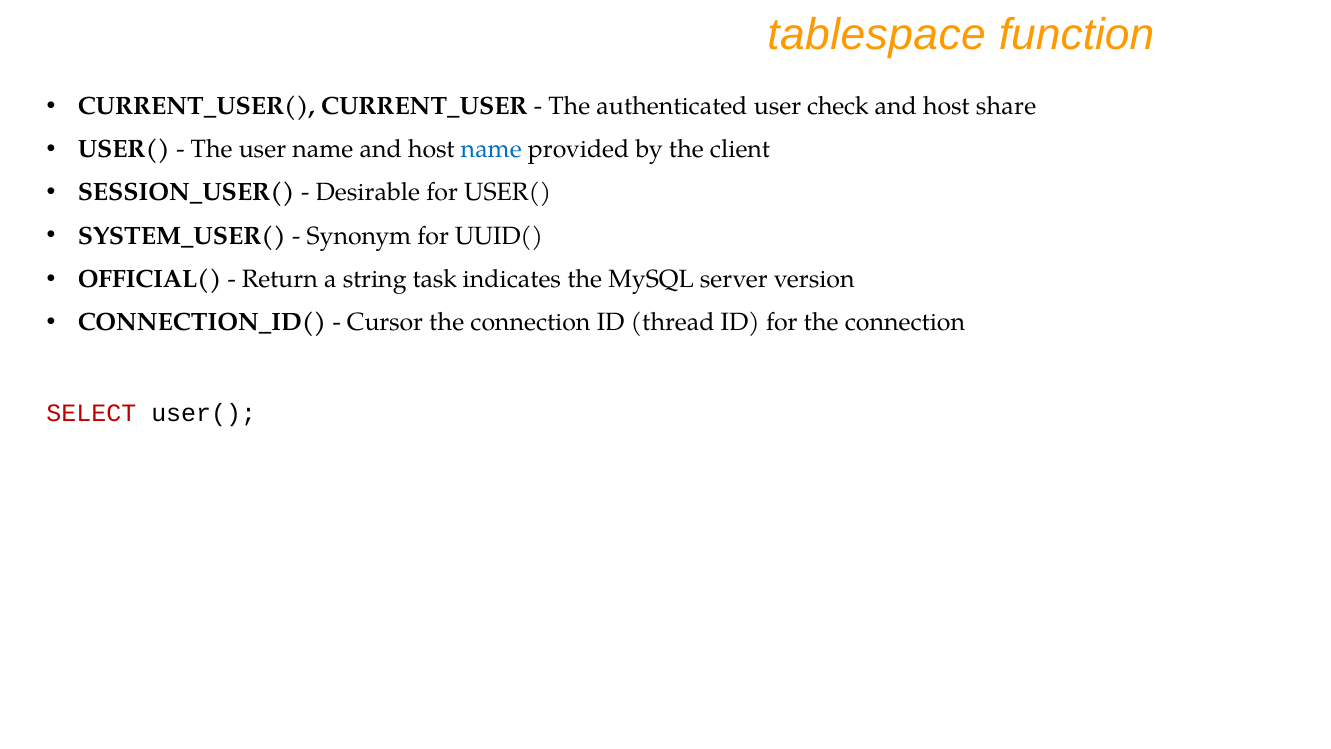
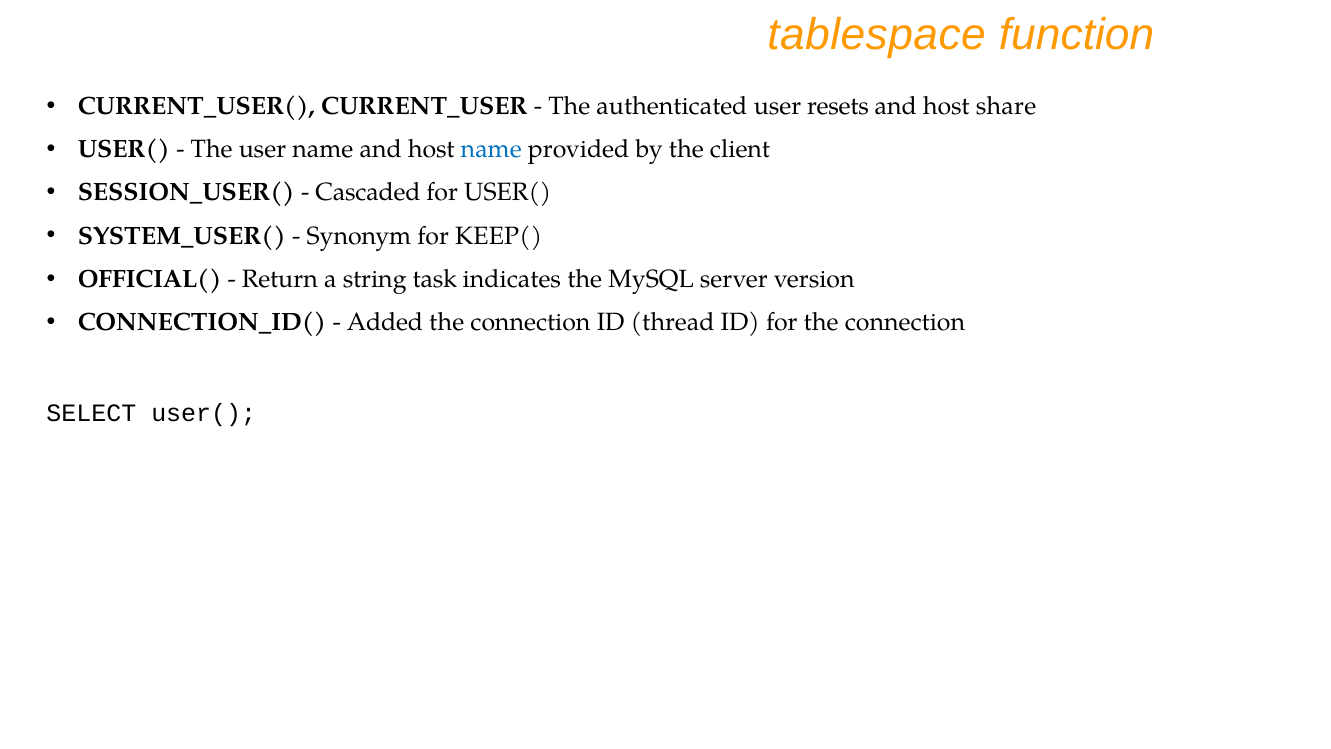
check: check -> resets
Desirable: Desirable -> Cascaded
UUID(: UUID( -> KEEP(
Cursor: Cursor -> Added
SELECT colour: red -> black
